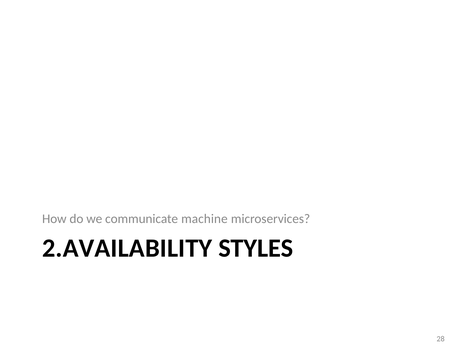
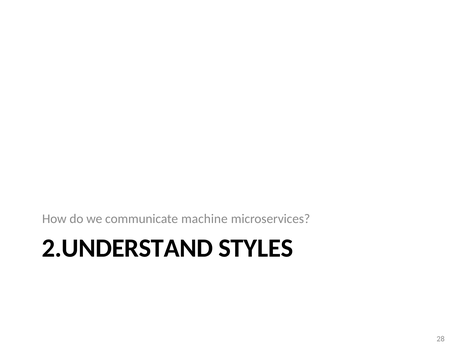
2.AVAILABILITY: 2.AVAILABILITY -> 2.UNDERSTAND
